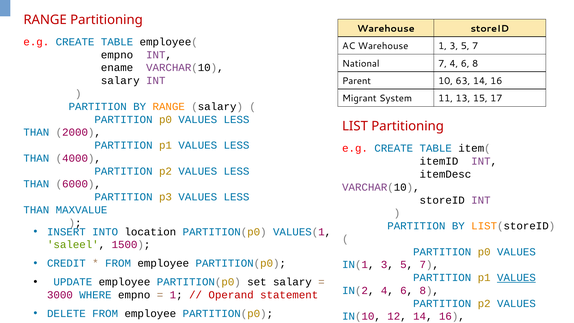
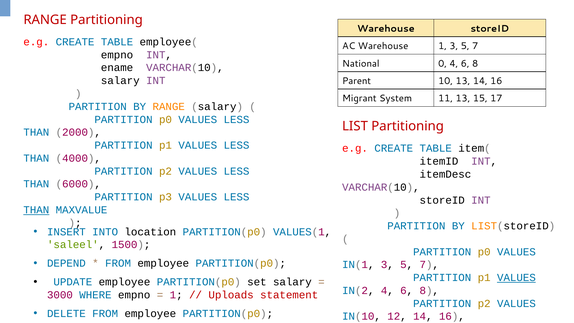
National 7: 7 -> 0
10 63: 63 -> 13
THAN at (36, 210) underline: none -> present
CREDIT: CREDIT -> DEPEND
Operand: Operand -> Uploads
